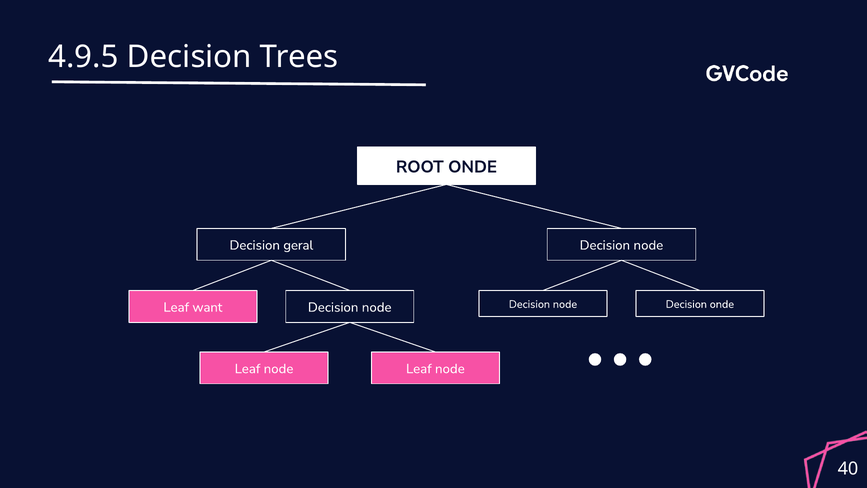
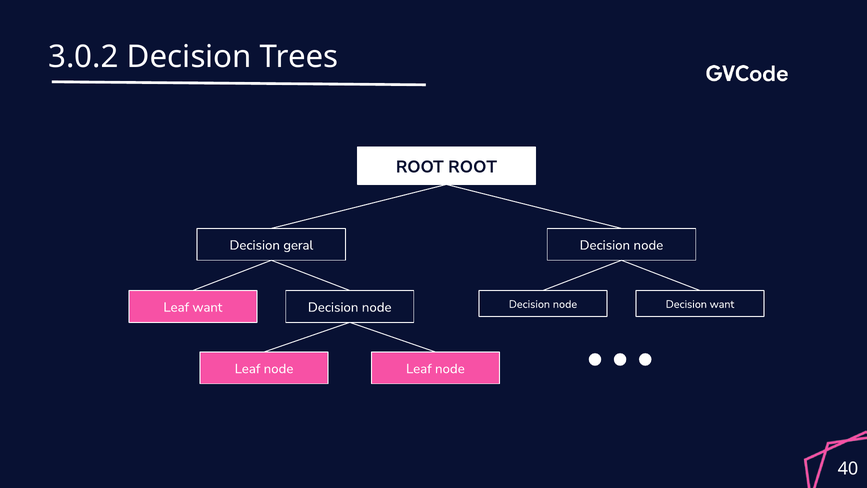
4.9.5: 4.9.5 -> 3.0.2
ROOT ONDE: ONDE -> ROOT
Decision onde: onde -> want
